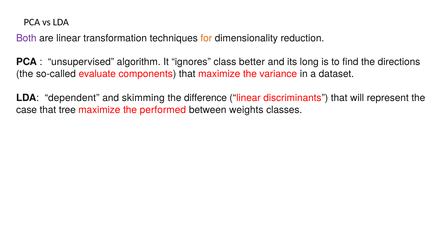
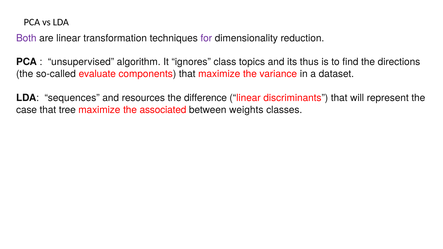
for colour: orange -> purple
better: better -> topics
long: long -> thus
dependent: dependent -> sequences
skimming: skimming -> resources
performed: performed -> associated
